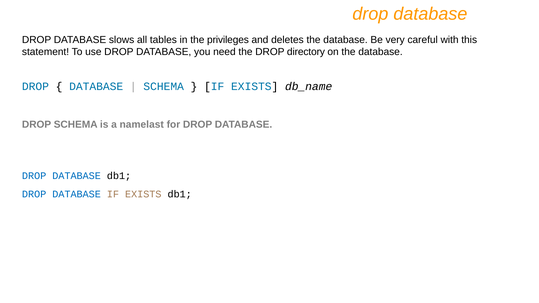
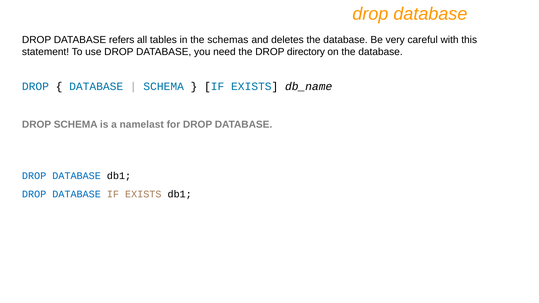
slows: slows -> refers
privileges: privileges -> schemas
